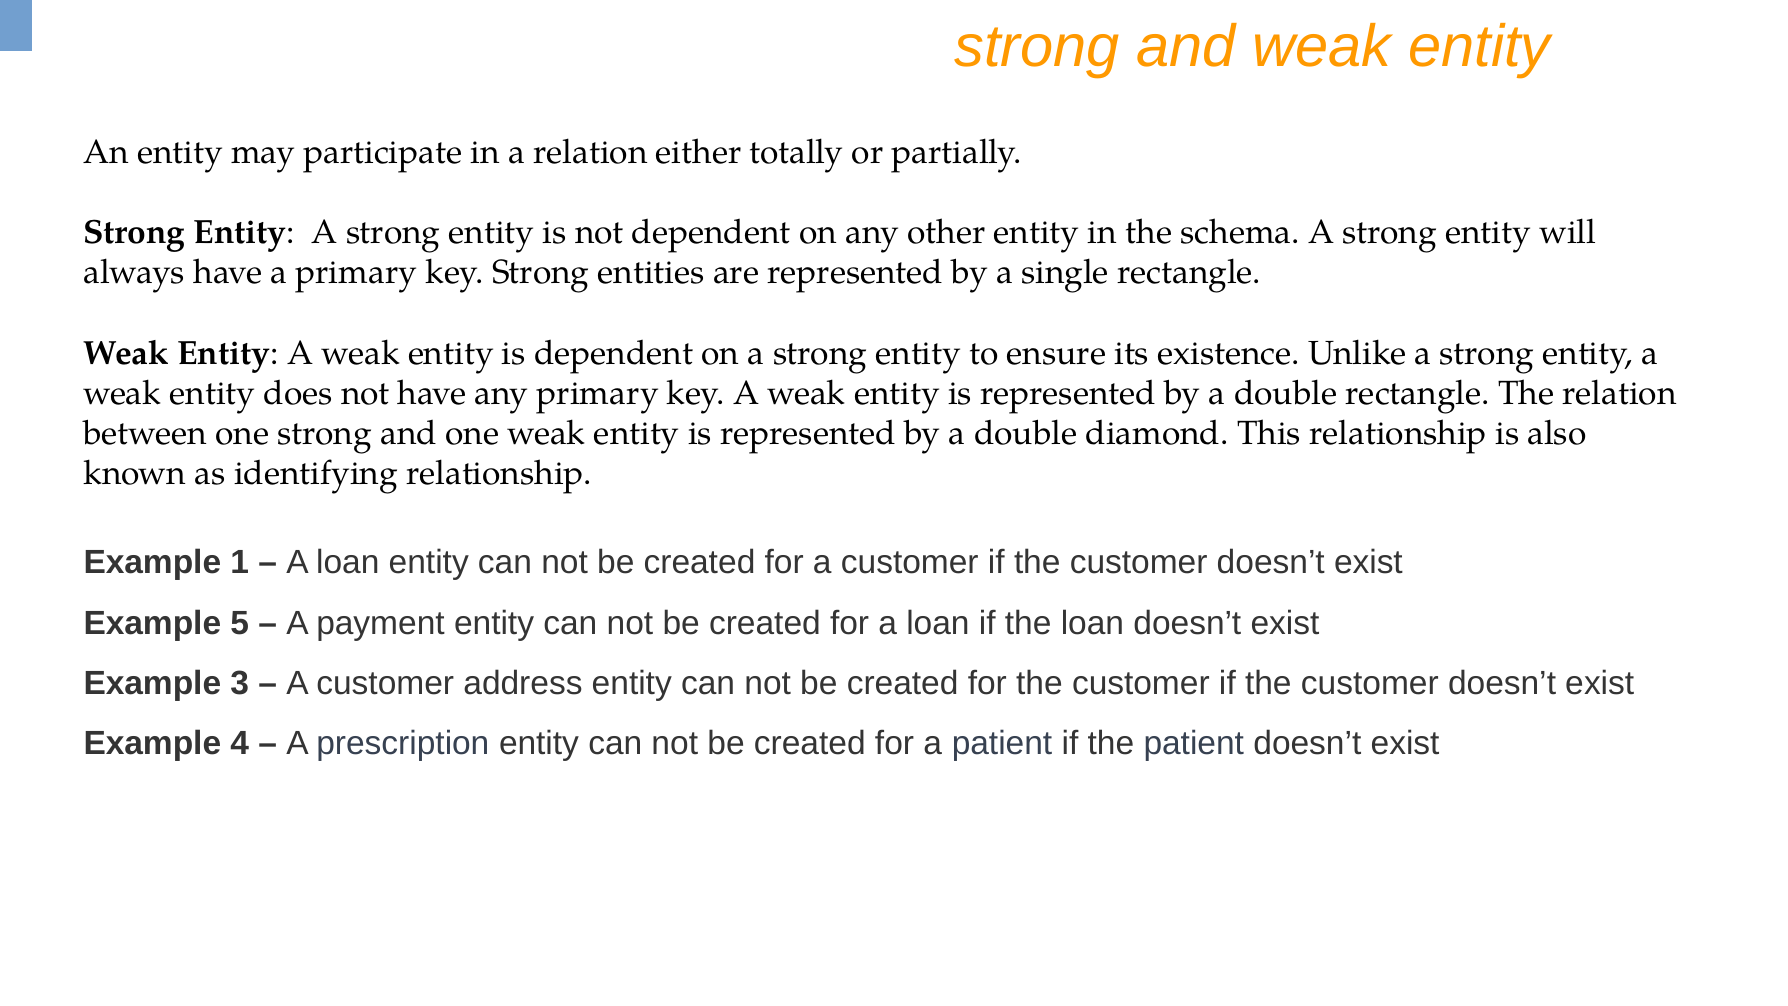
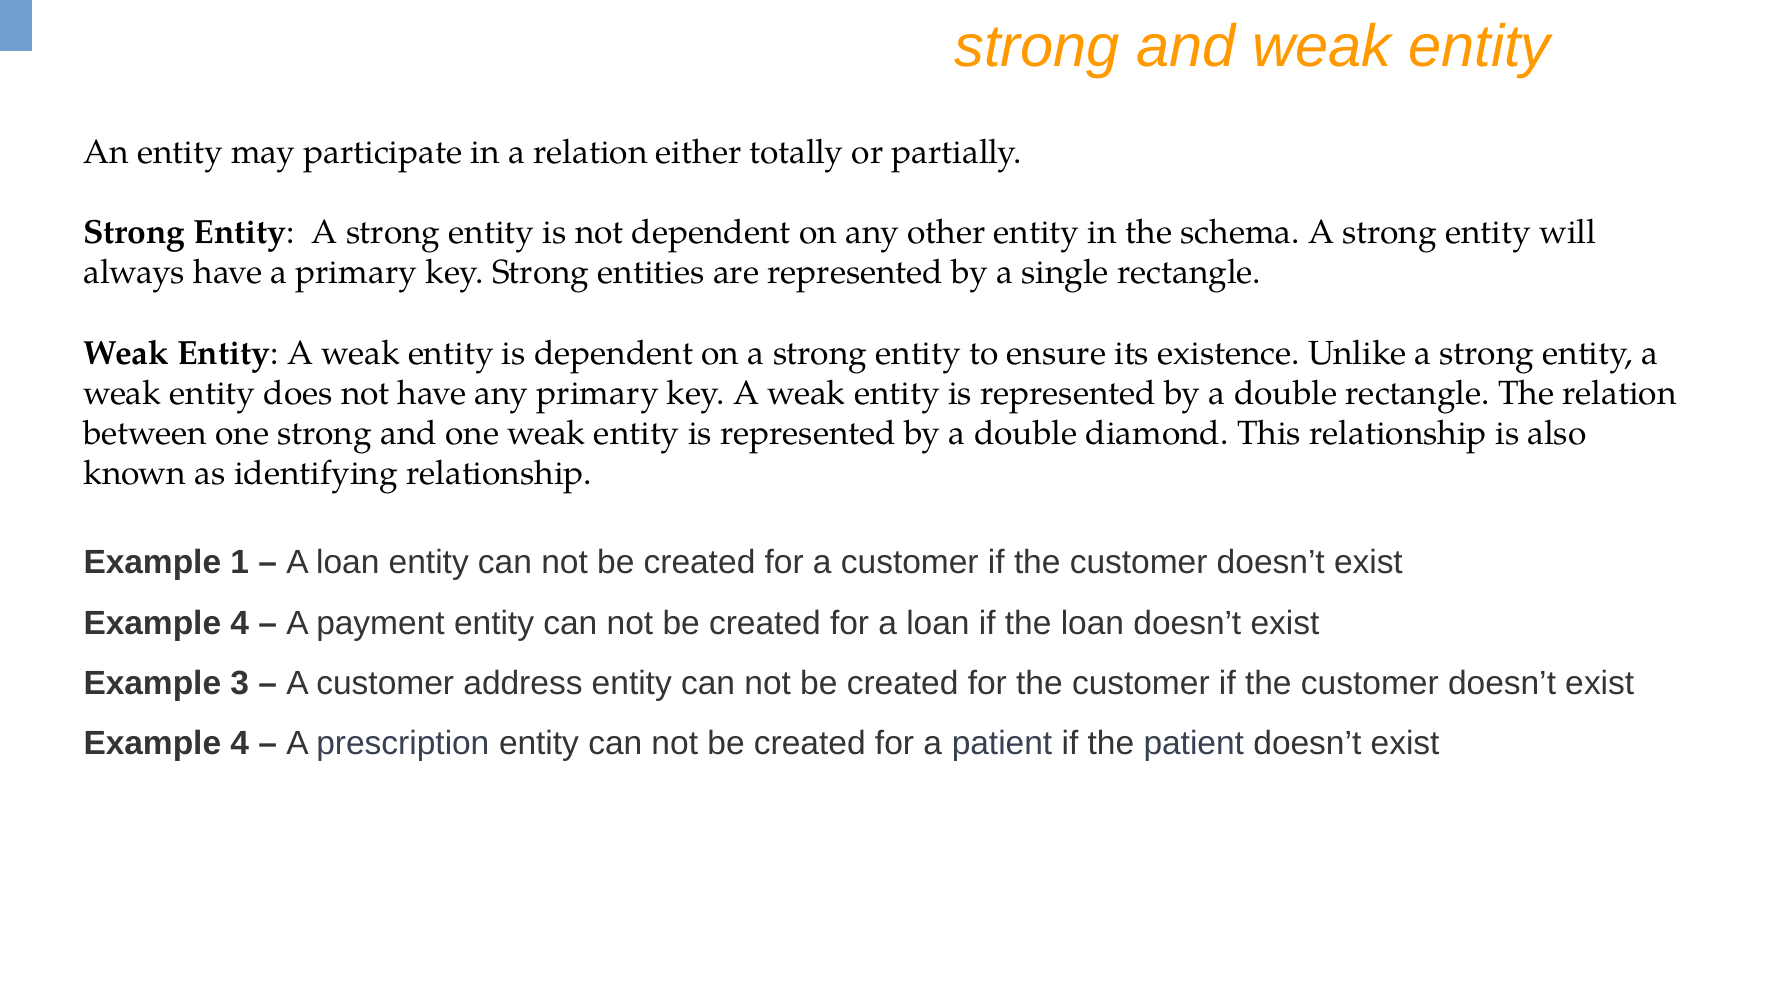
5 at (240, 623): 5 -> 4
